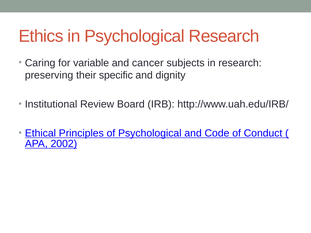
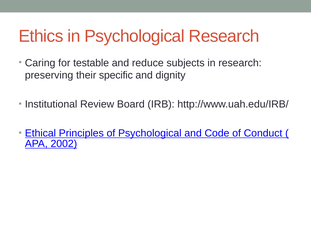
variable: variable -> testable
cancer: cancer -> reduce
